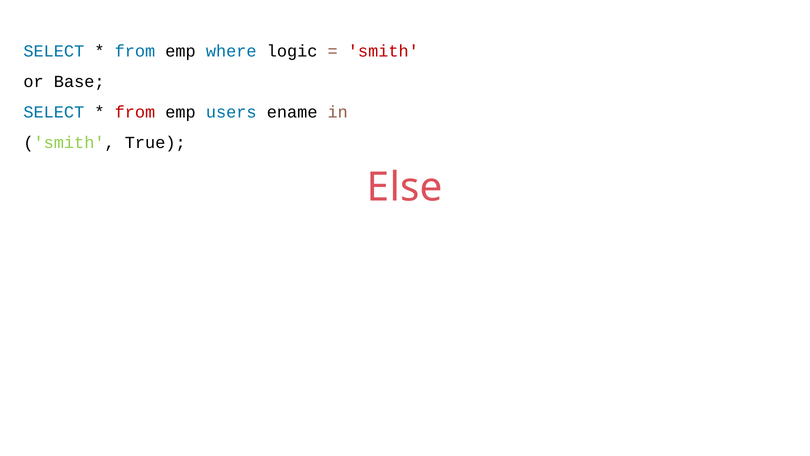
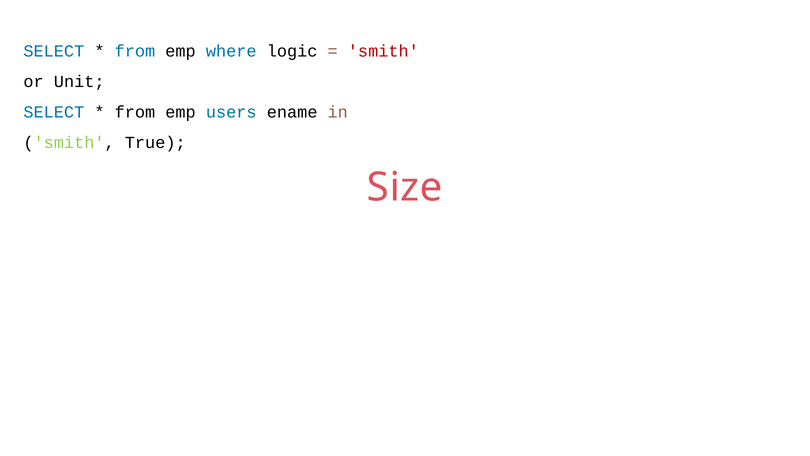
Base: Base -> Unit
from at (135, 112) colour: red -> black
Else: Else -> Size
